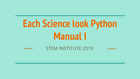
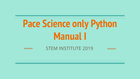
Each: Each -> Pace
look: look -> only
